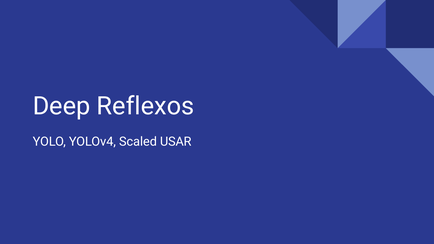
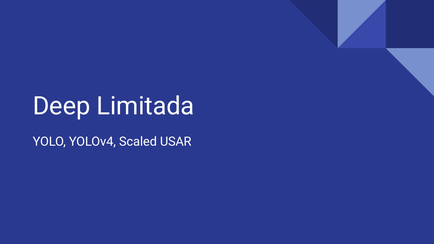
Reflexos: Reflexos -> Limitada
